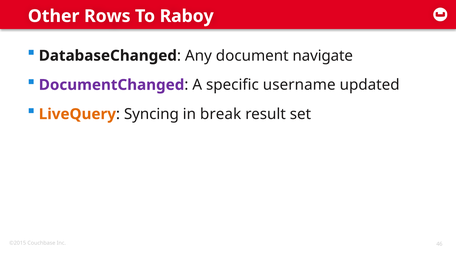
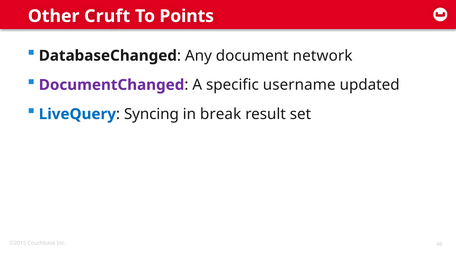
Rows: Rows -> Cruft
Raboy: Raboy -> Points
navigate: navigate -> network
LiveQuery colour: orange -> blue
